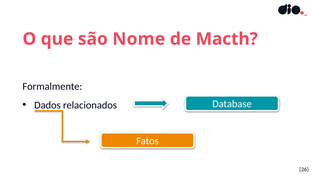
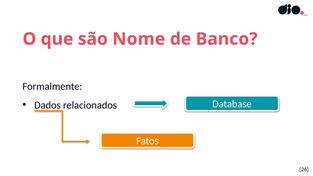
Macth: Macth -> Banco
